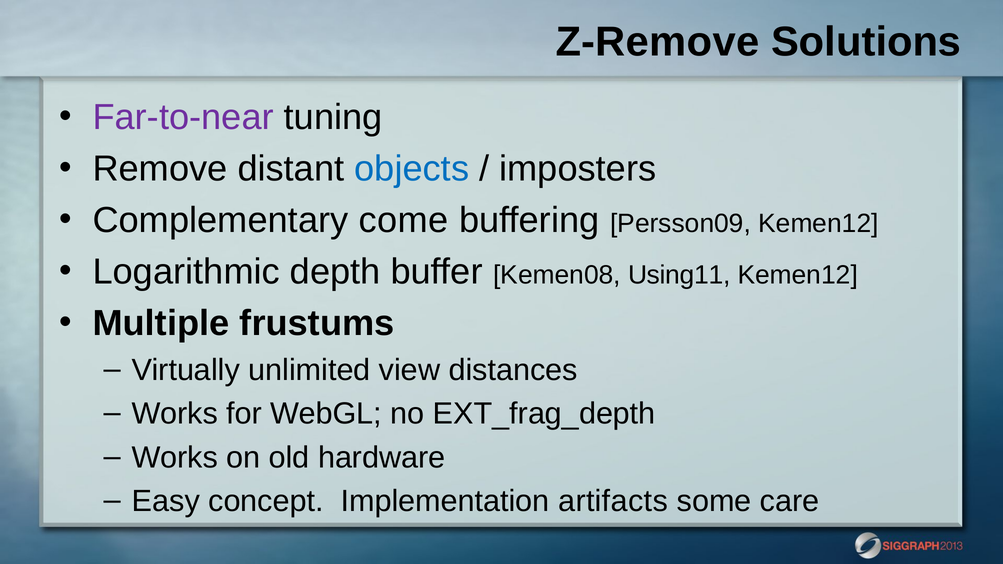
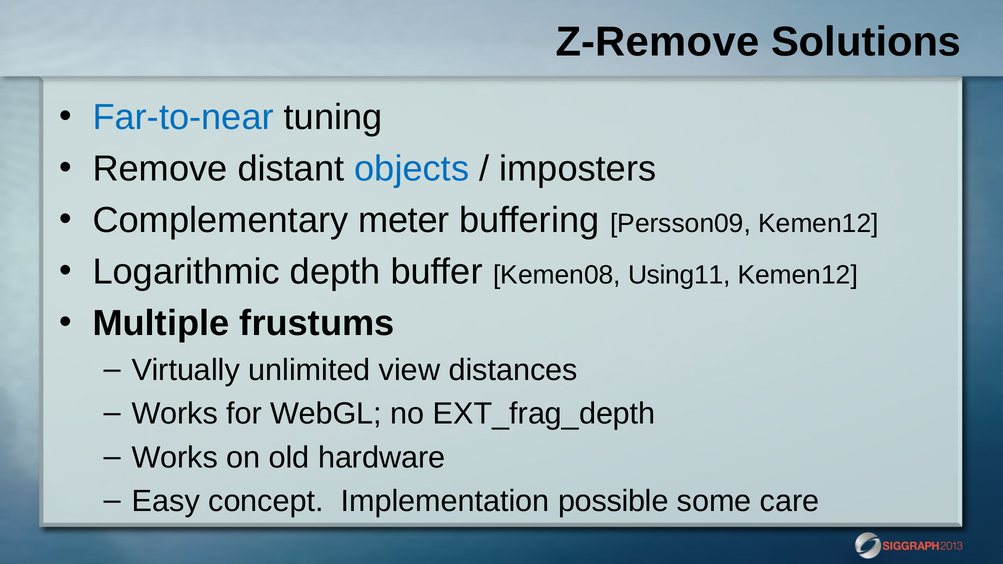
Far-to-near colour: purple -> blue
come: come -> meter
artifacts: artifacts -> possible
